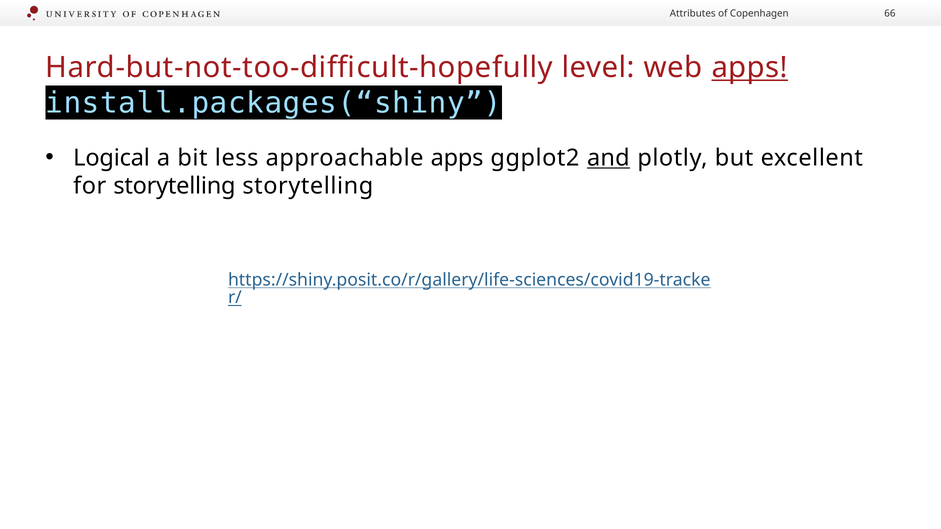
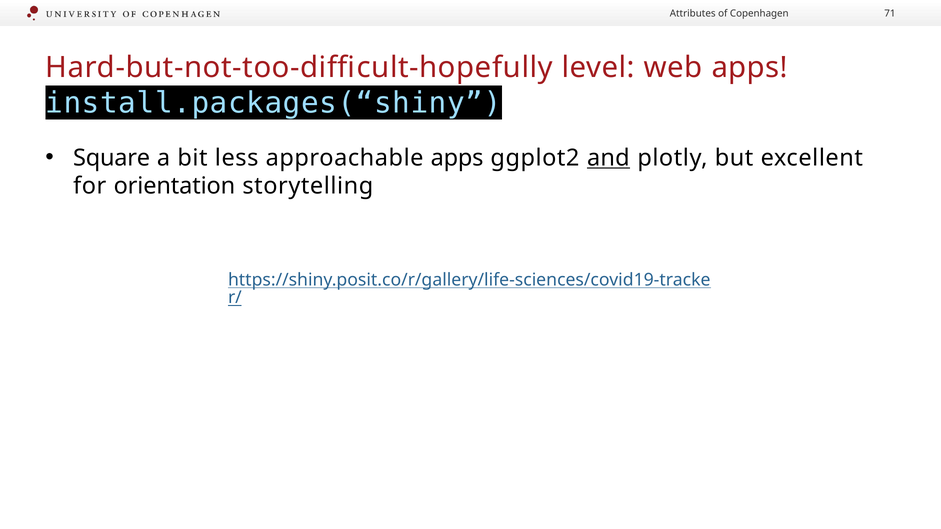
66: 66 -> 71
apps at (750, 68) underline: present -> none
Logical: Logical -> Square
for storytelling: storytelling -> orientation
